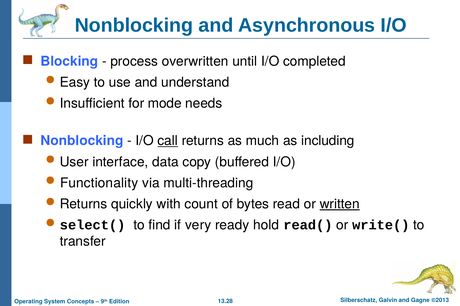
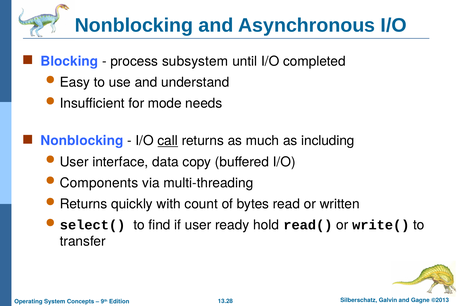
overwritten: overwritten -> subsystem
Functionality: Functionality -> Components
written underline: present -> none
if very: very -> user
